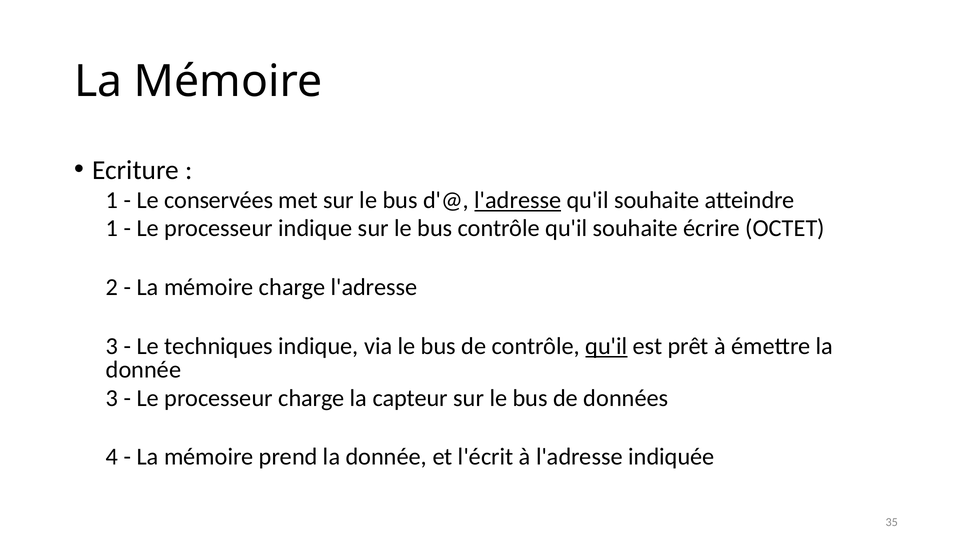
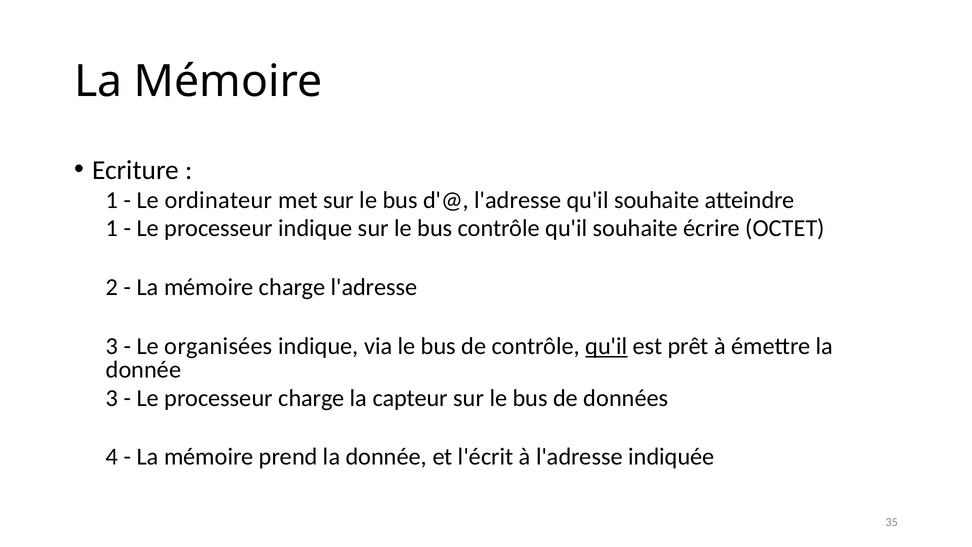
conservées: conservées -> ordinateur
l'adresse at (518, 200) underline: present -> none
techniques: techniques -> organisées
